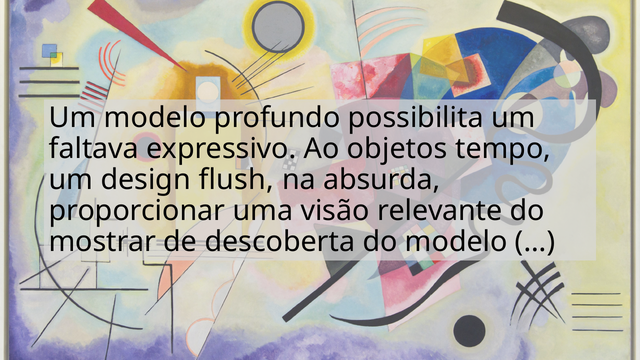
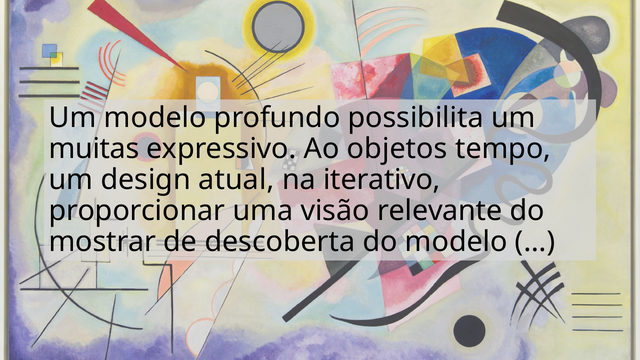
faltava: faltava -> muitas
flush: flush -> atual
absurda: absurda -> iterativo
